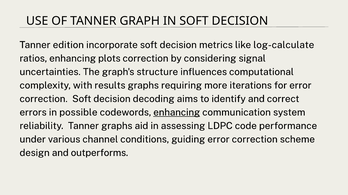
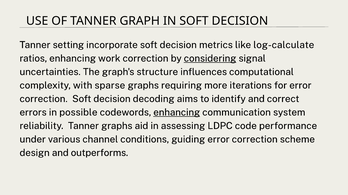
edition: edition -> setting
plots: plots -> work
considering underline: none -> present
results: results -> sparse
